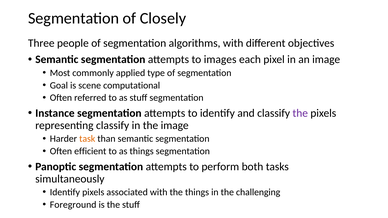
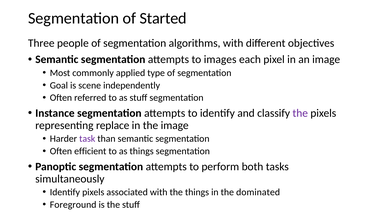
Closely: Closely -> Started
computational: computational -> independently
representing classify: classify -> replace
task colour: orange -> purple
challenging: challenging -> dominated
